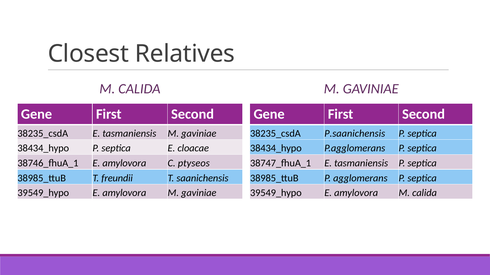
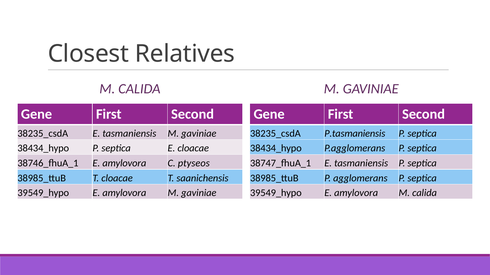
P.saanichensis: P.saanichensis -> P.tasmaniensis
T freundii: freundii -> cloacae
